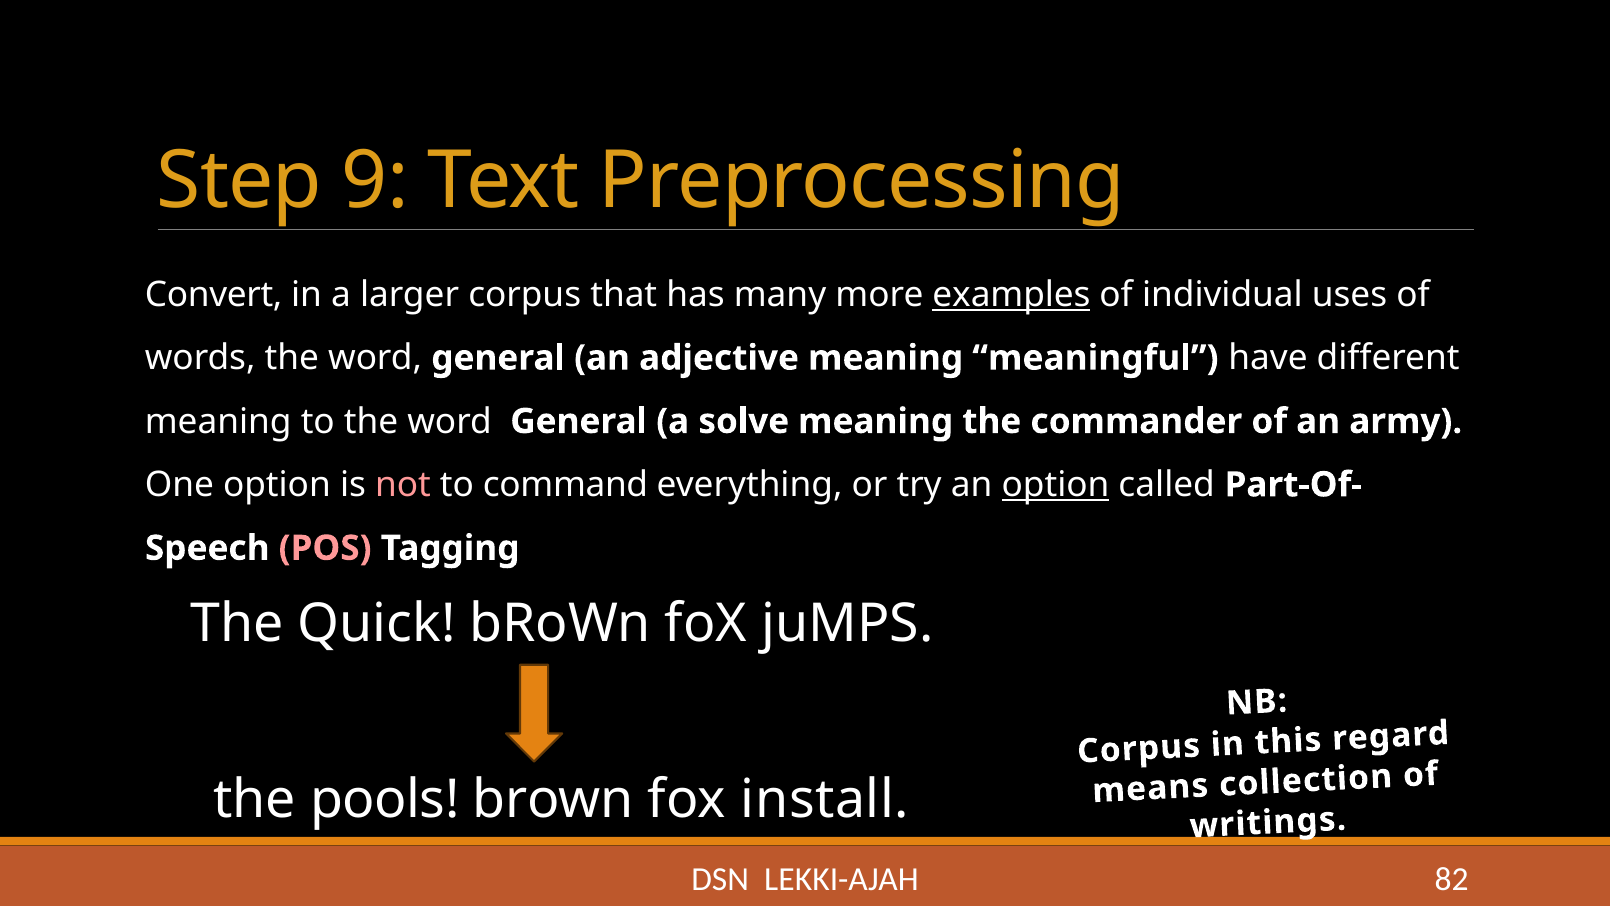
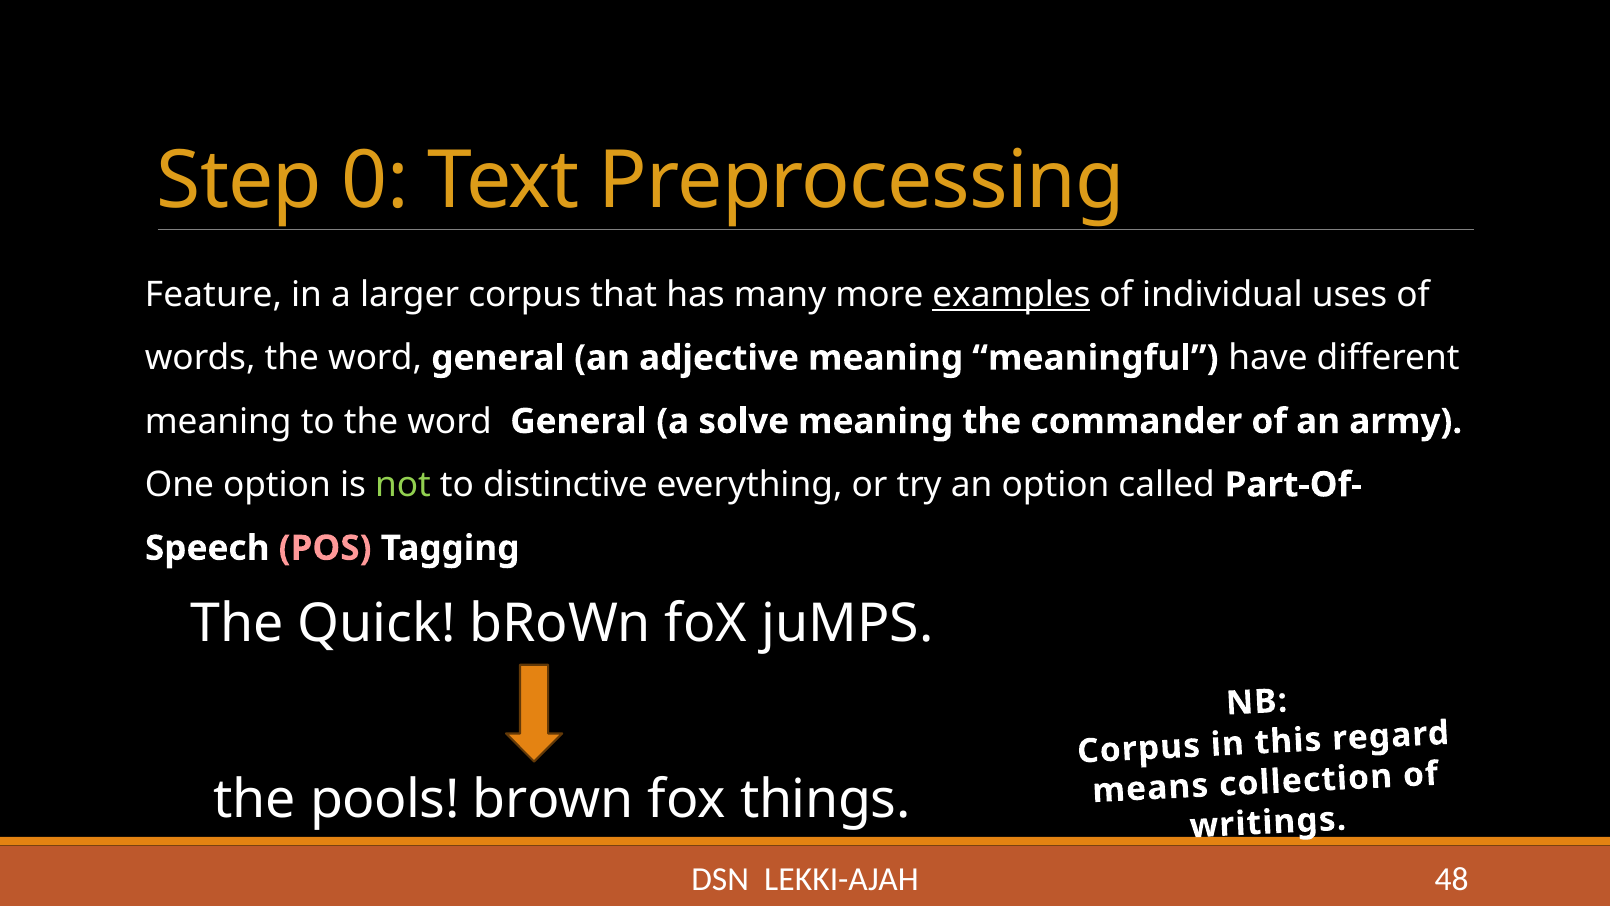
9: 9 -> 0
Convert: Convert -> Feature
not colour: pink -> light green
command: command -> distinctive
option at (1055, 485) underline: present -> none
install: install -> things
82: 82 -> 48
